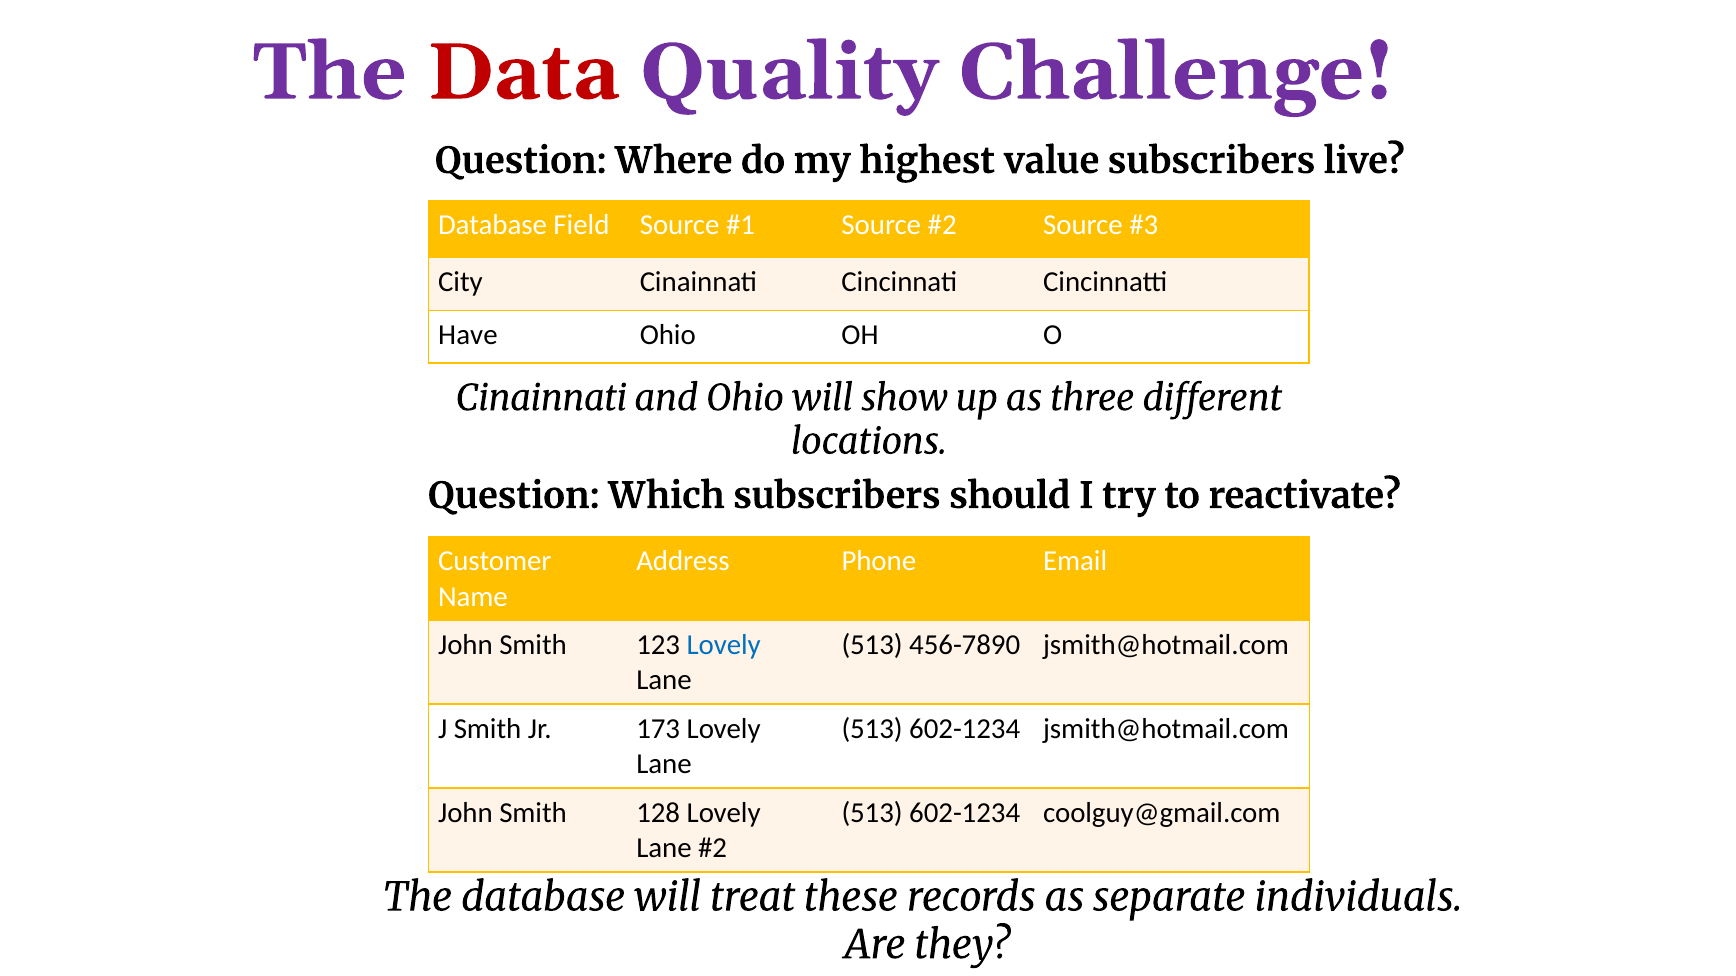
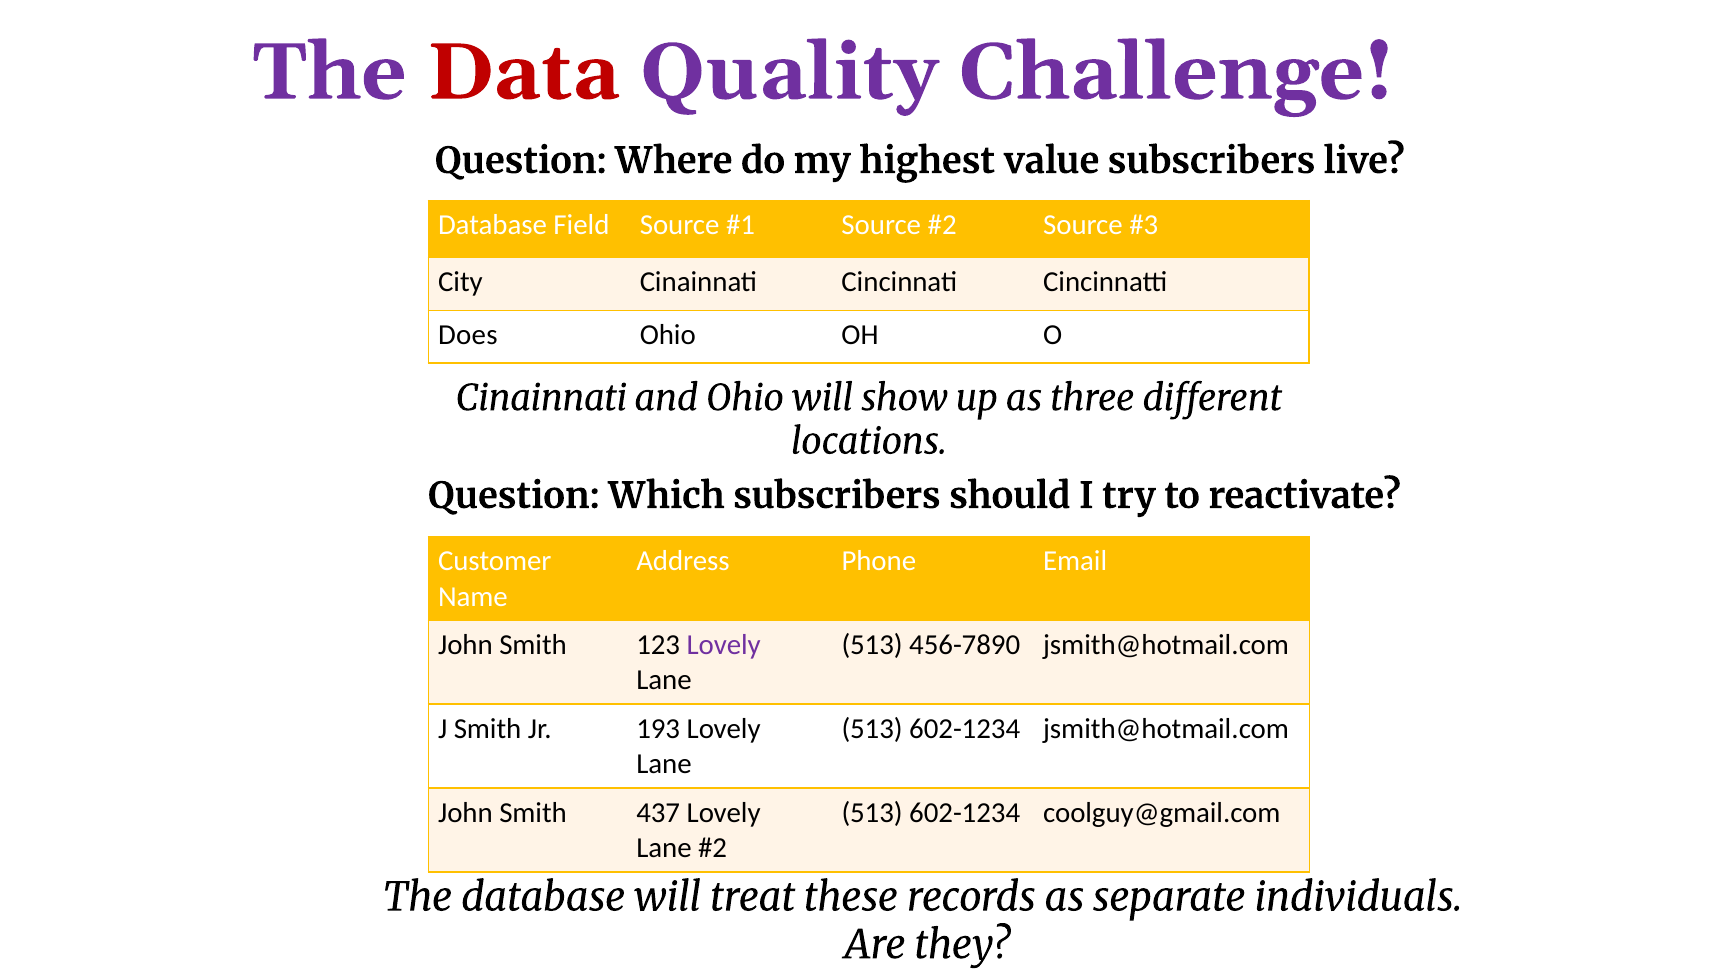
Have: Have -> Does
Lovely at (724, 645) colour: blue -> purple
173: 173 -> 193
128: 128 -> 437
